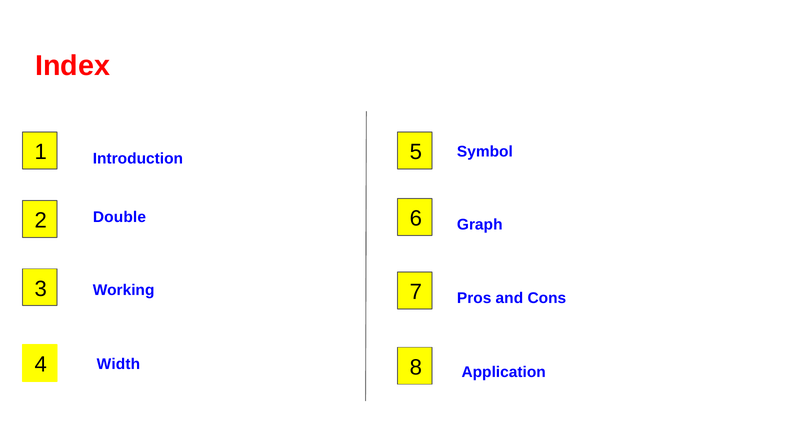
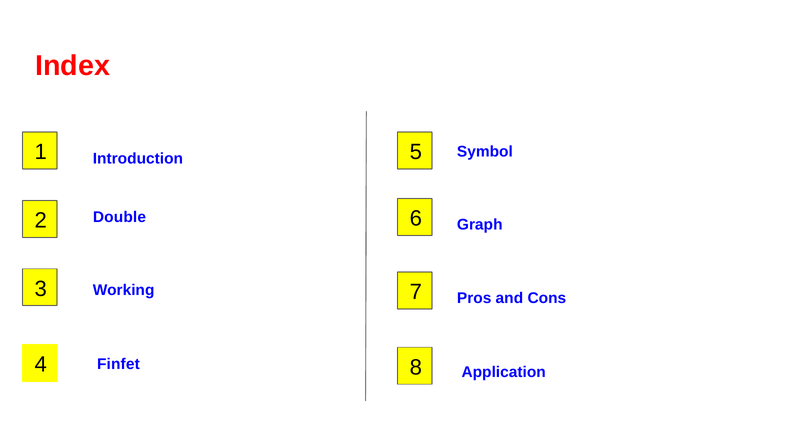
Width: Width -> Finfet
